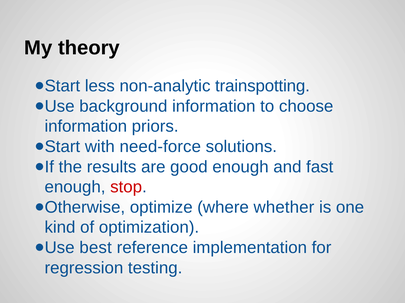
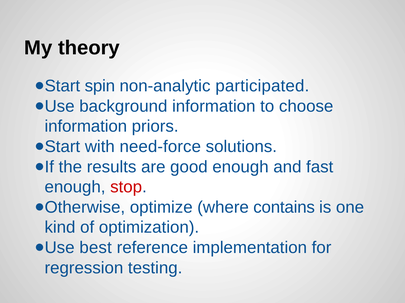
less: less -> spin
trainspotting: trainspotting -> participated
whether: whether -> contains
